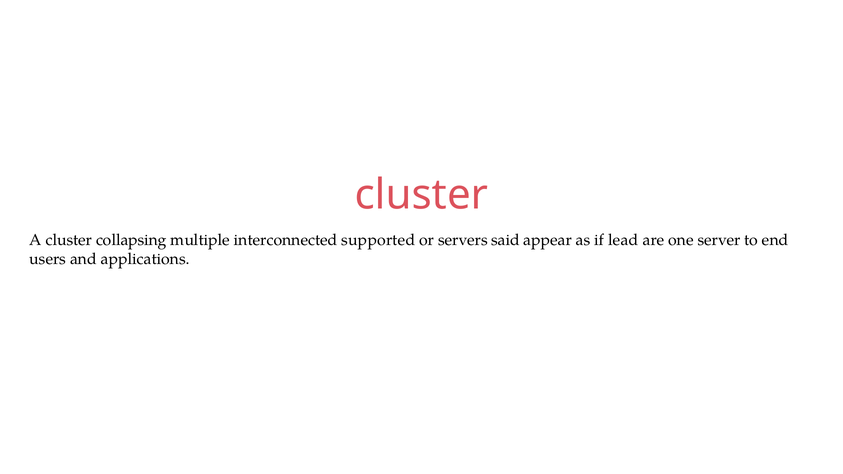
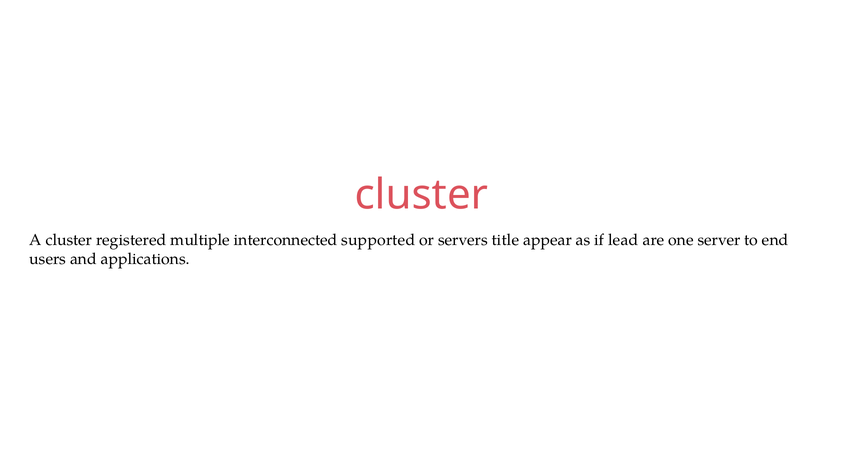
collapsing: collapsing -> registered
said: said -> title
